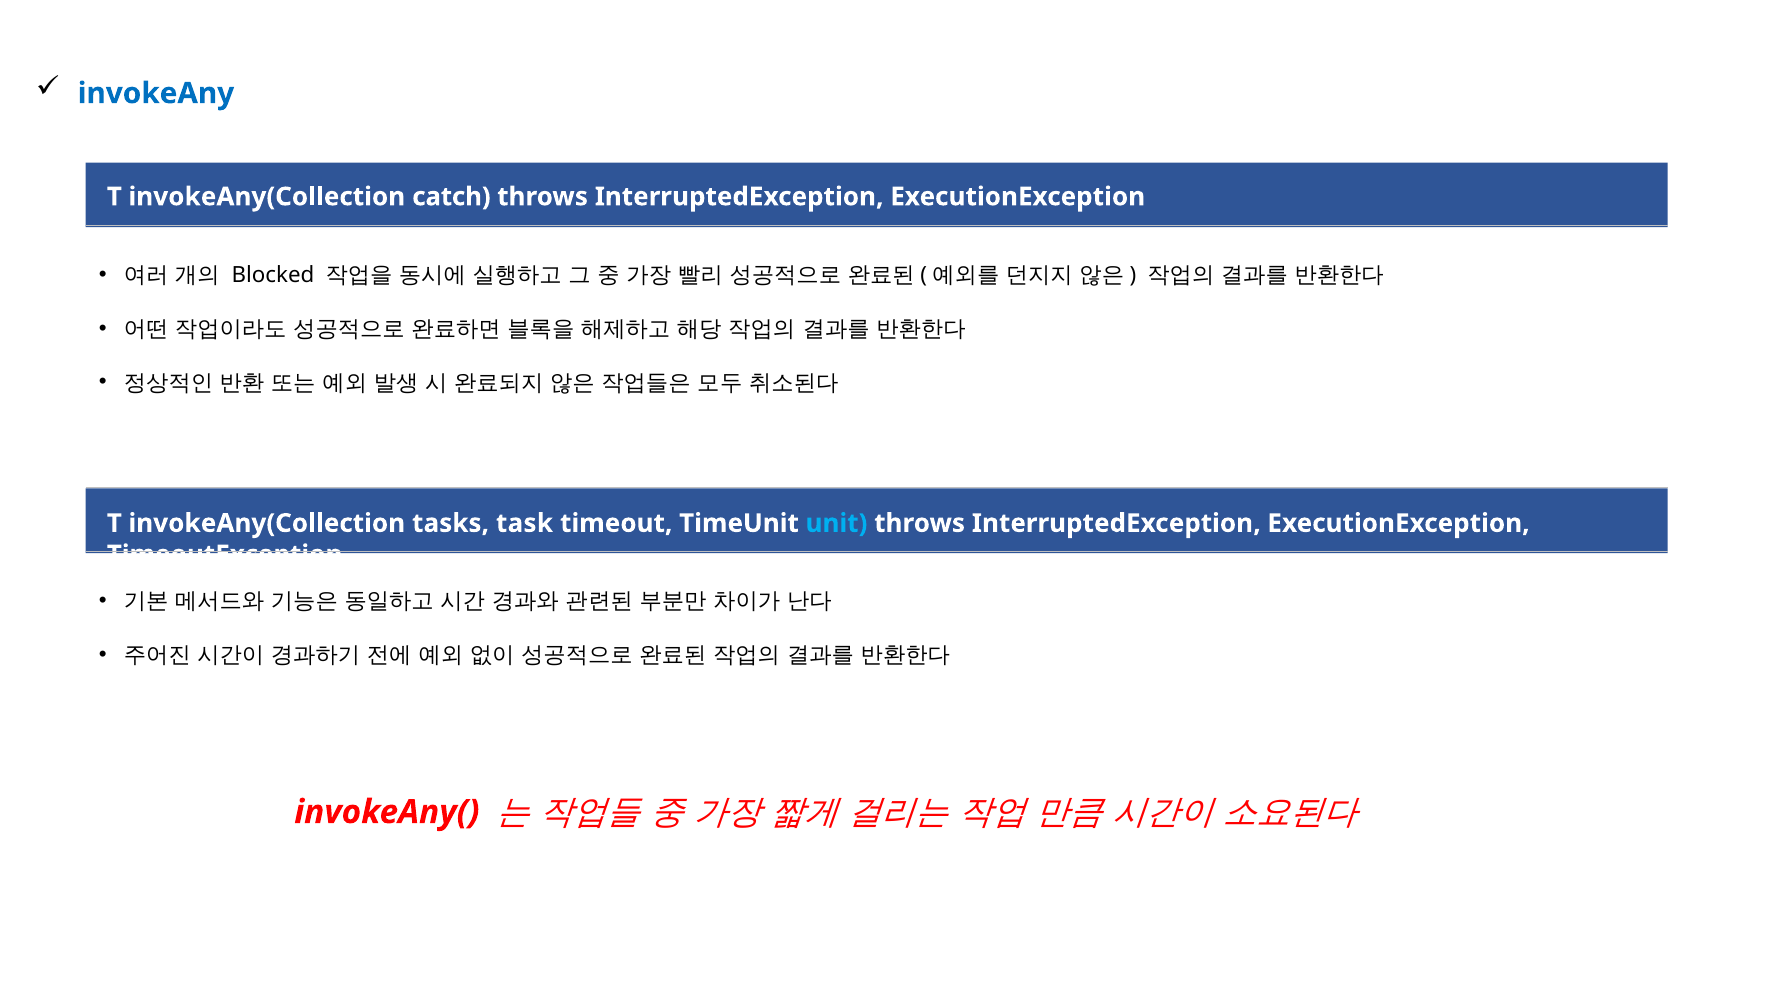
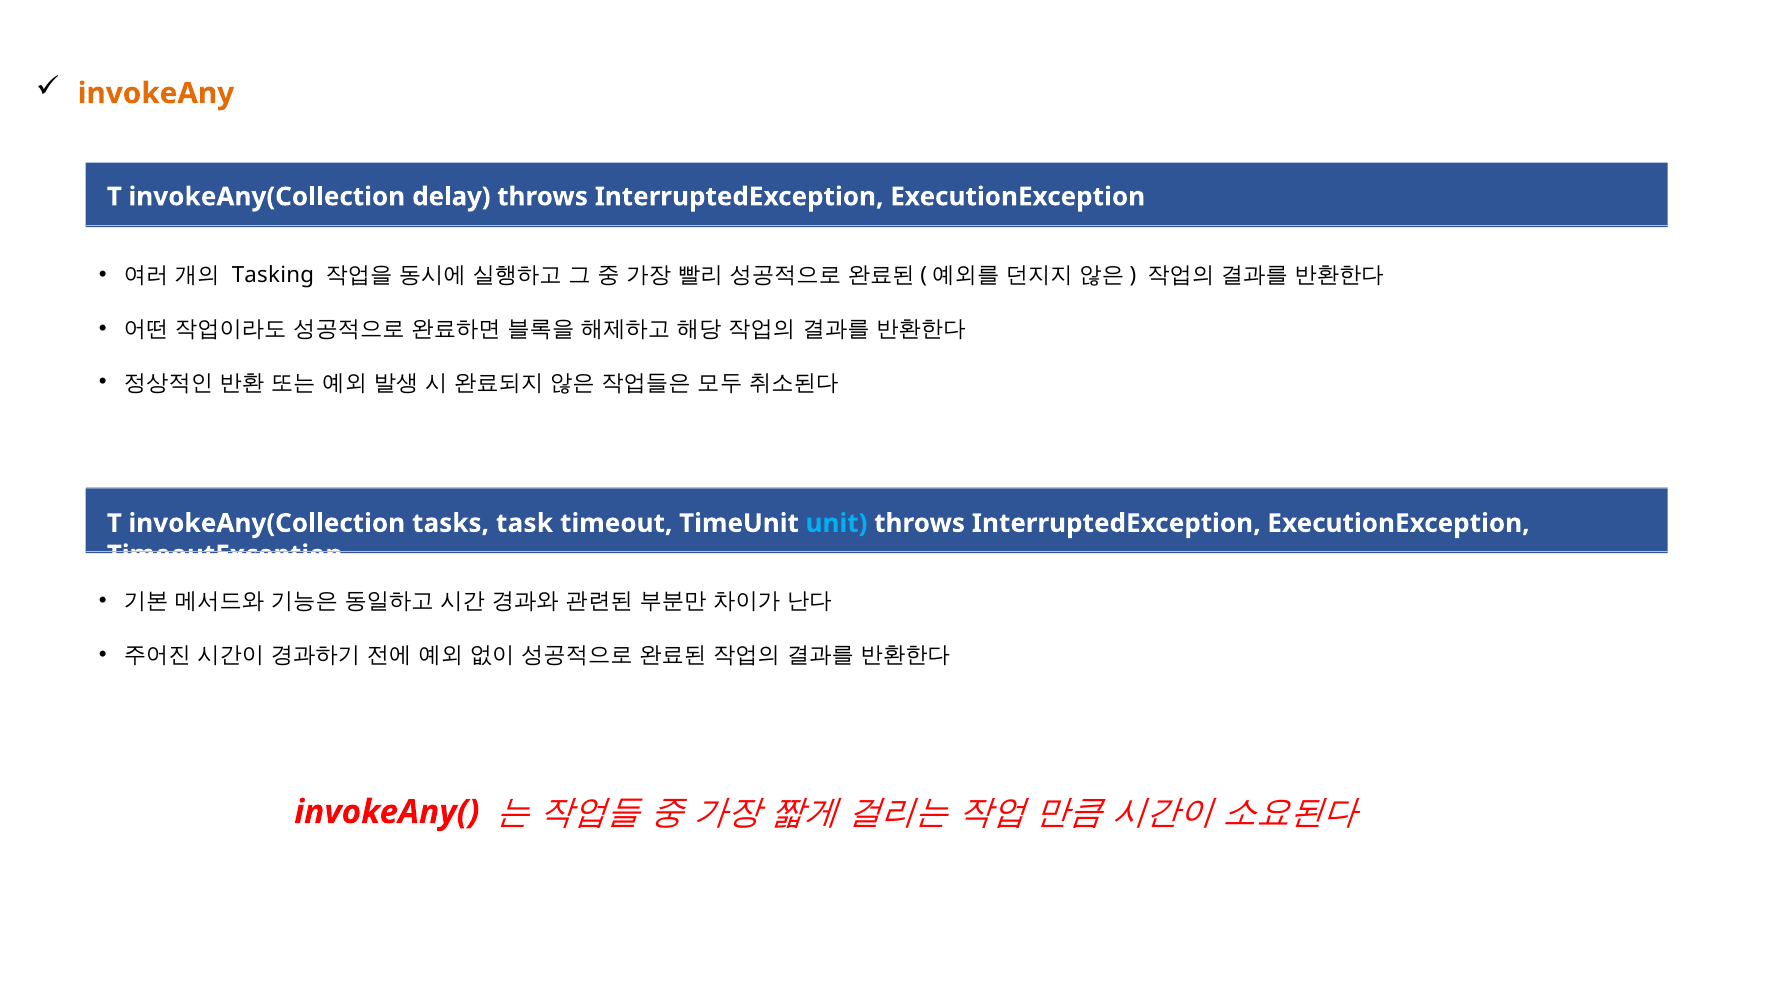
invokeAny colour: blue -> orange
catch: catch -> delay
Blocked: Blocked -> Tasking
